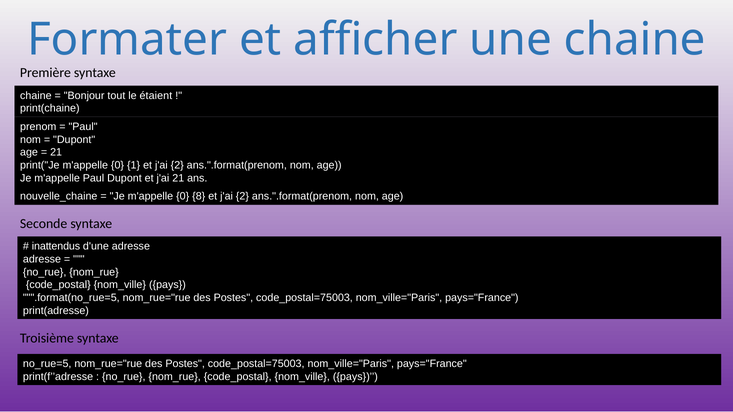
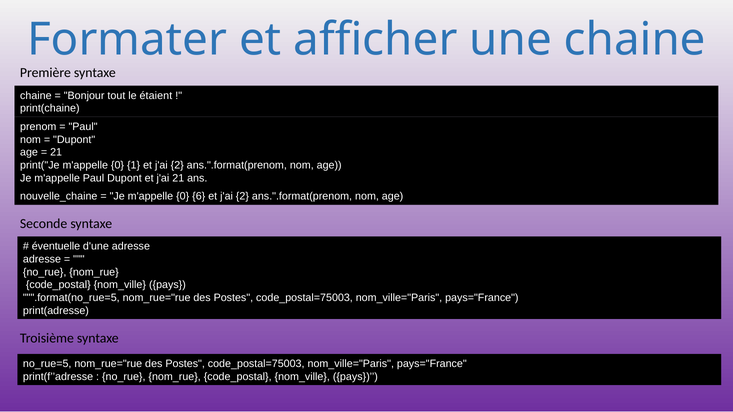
8: 8 -> 6
inattendus: inattendus -> éventuelle
